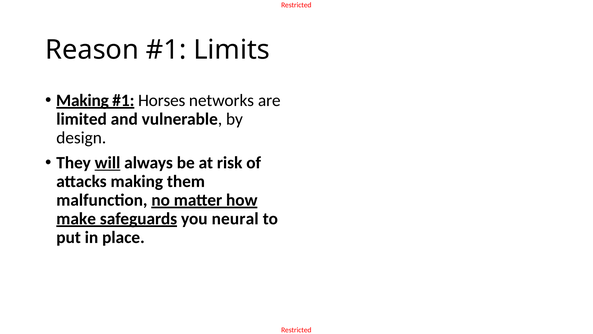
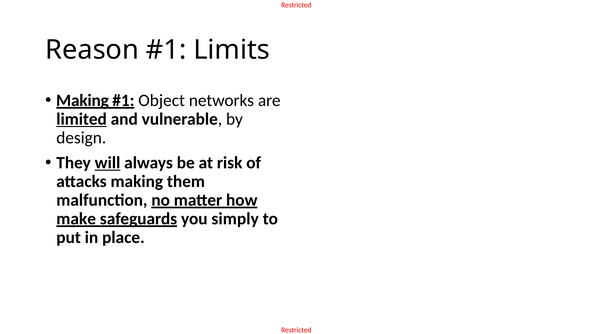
Horses: Horses -> Object
limited underline: none -> present
neural: neural -> simply
